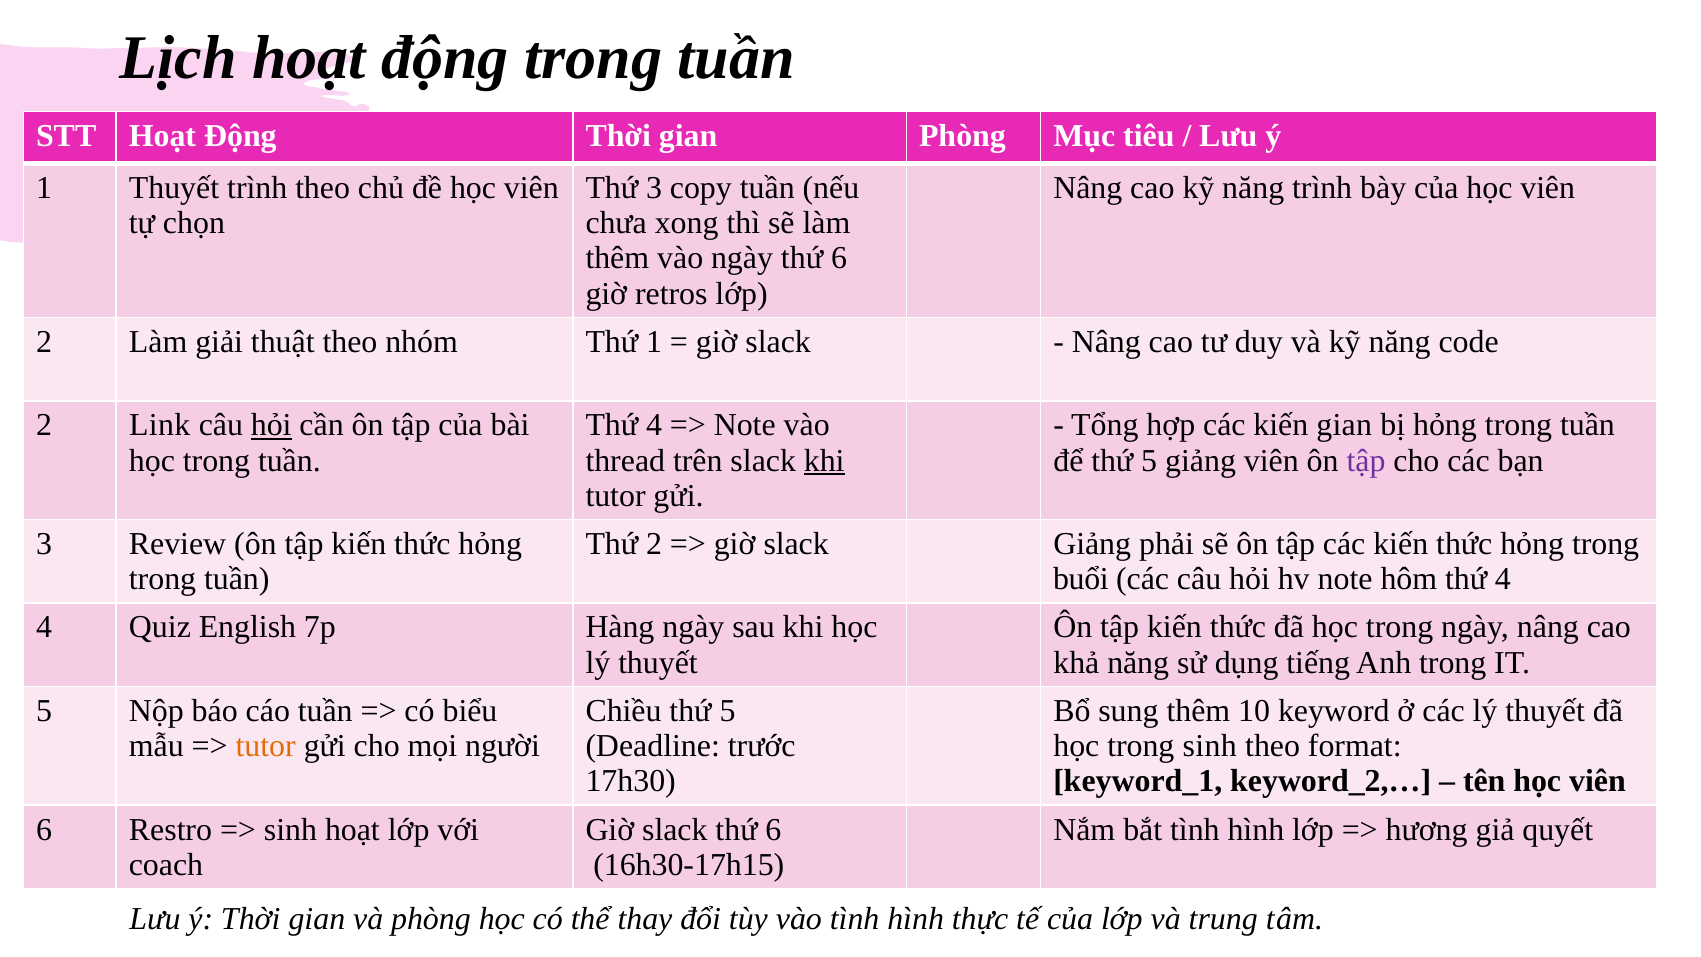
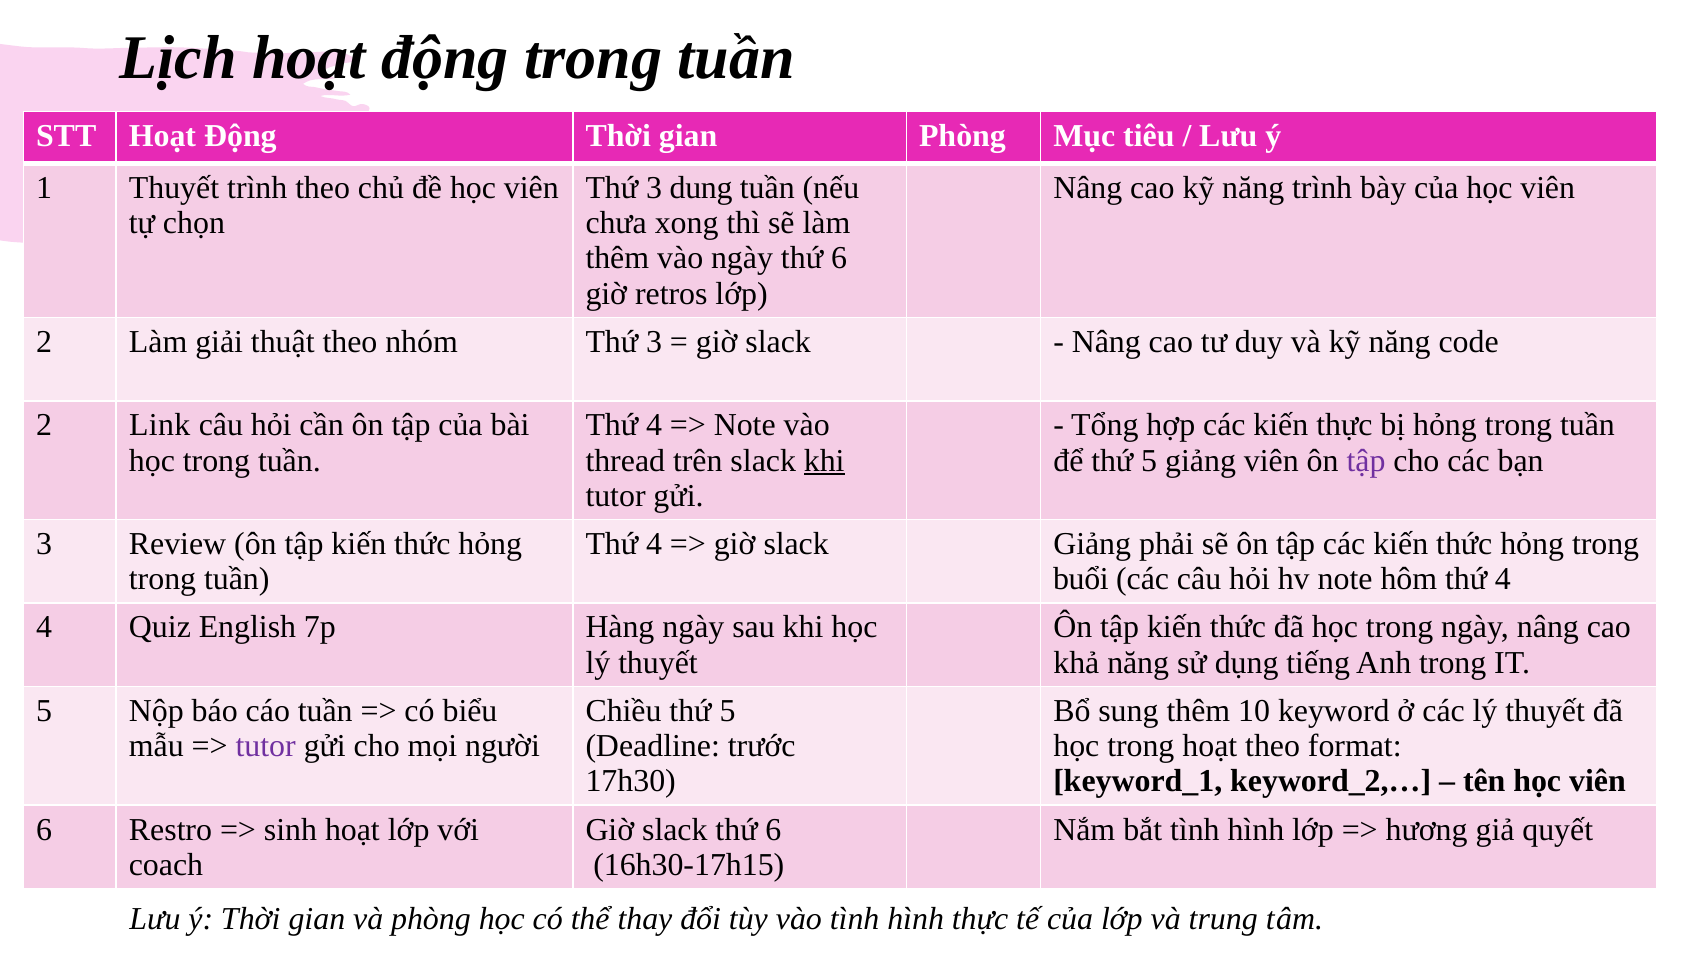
copy: copy -> dung
nhóm Thứ 1: 1 -> 3
hỏi at (271, 425) underline: present -> none
kiến gian: gian -> thực
2 at (654, 544): 2 -> 4
tutor at (266, 746) colour: orange -> purple
trong sinh: sinh -> hoạt
